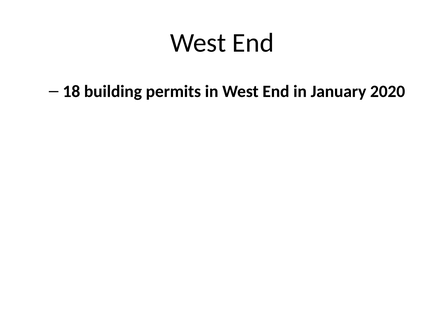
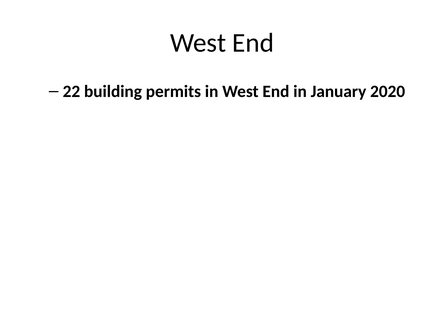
18: 18 -> 22
